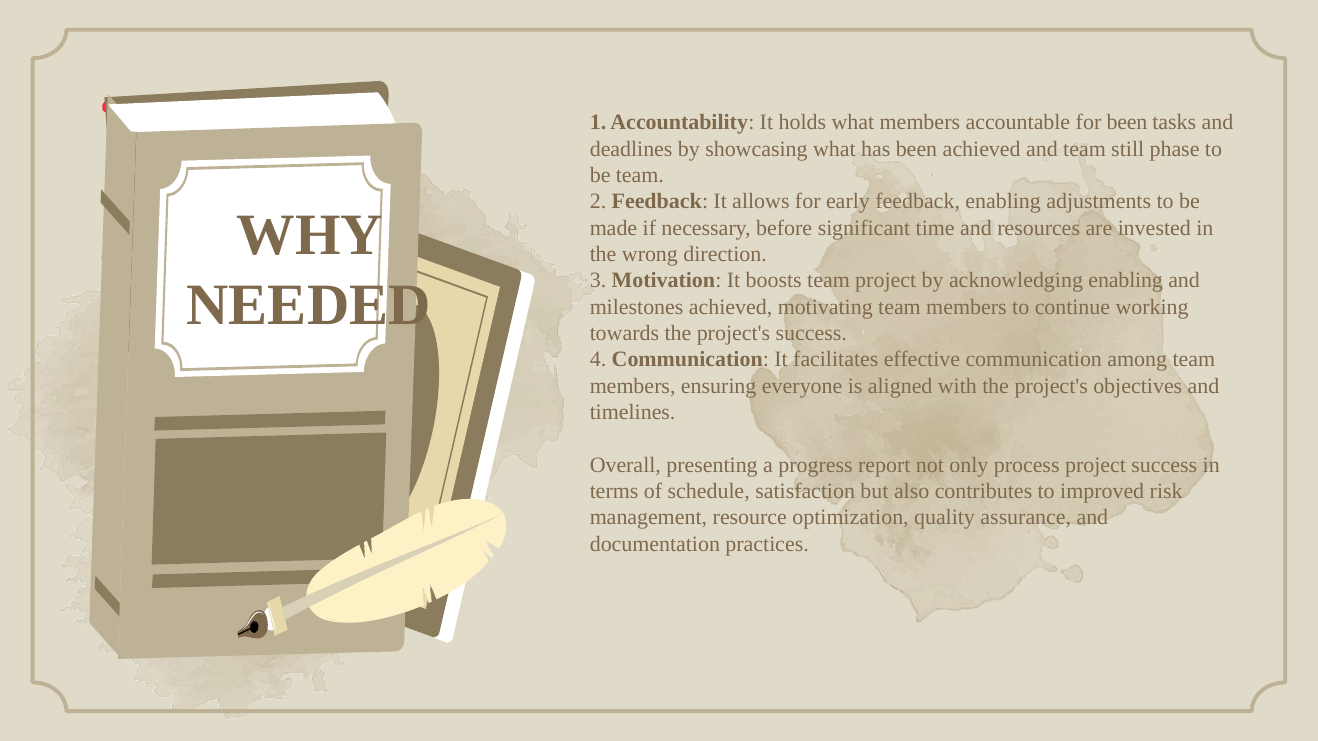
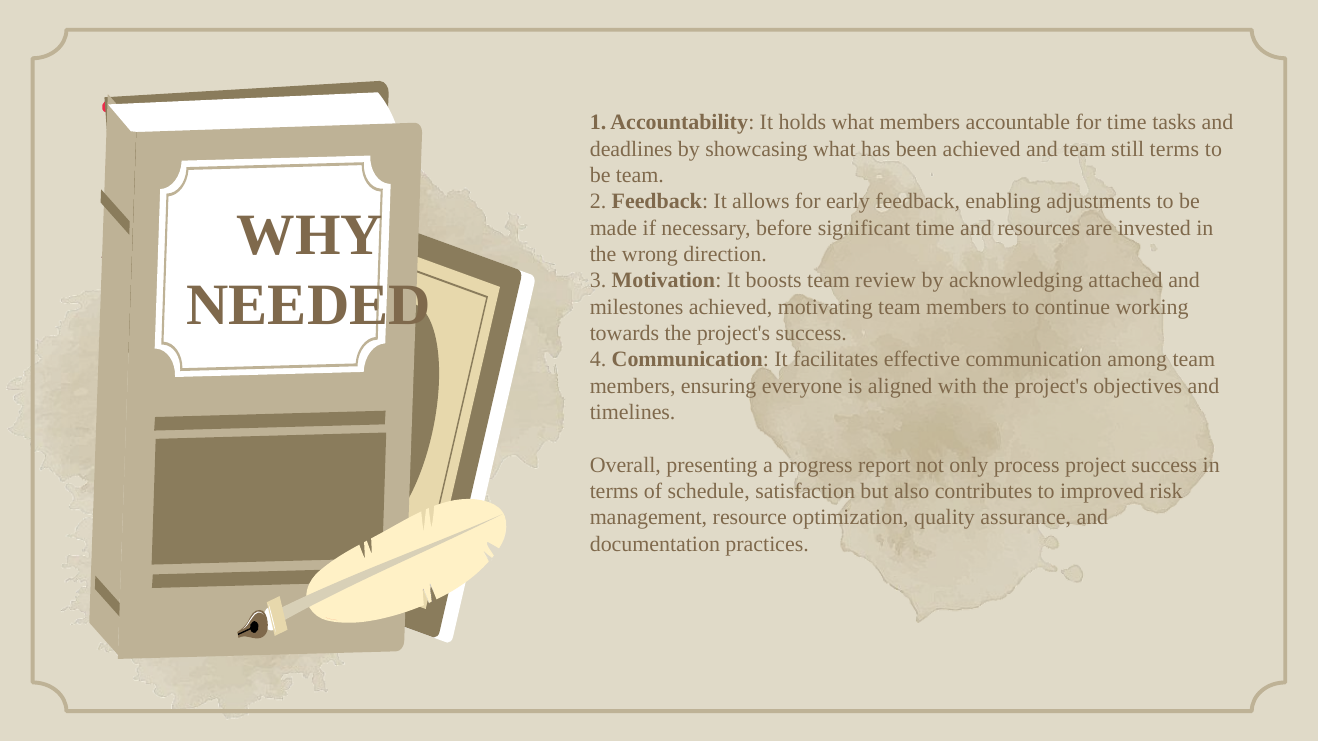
for been: been -> time
still phase: phase -> terms
team project: project -> review
acknowledging enabling: enabling -> attached
